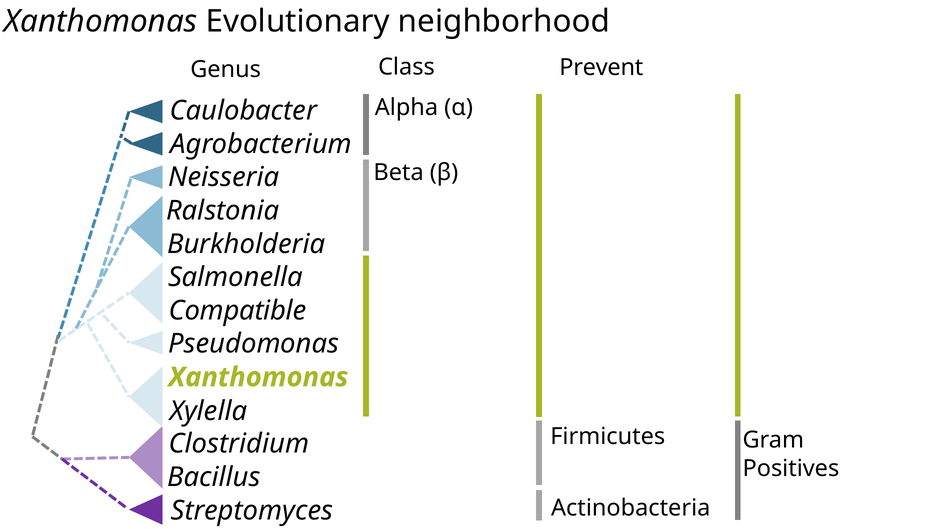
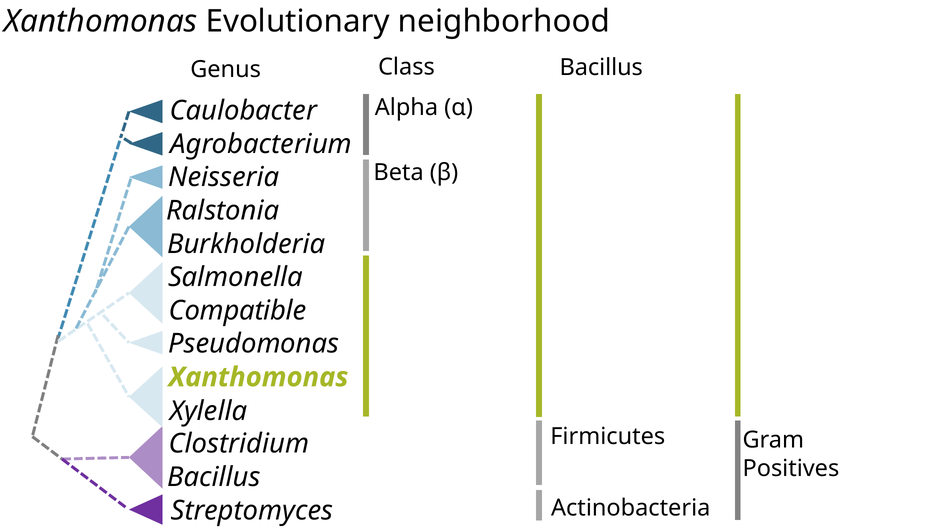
Genus Prevent: Prevent -> Bacillus
